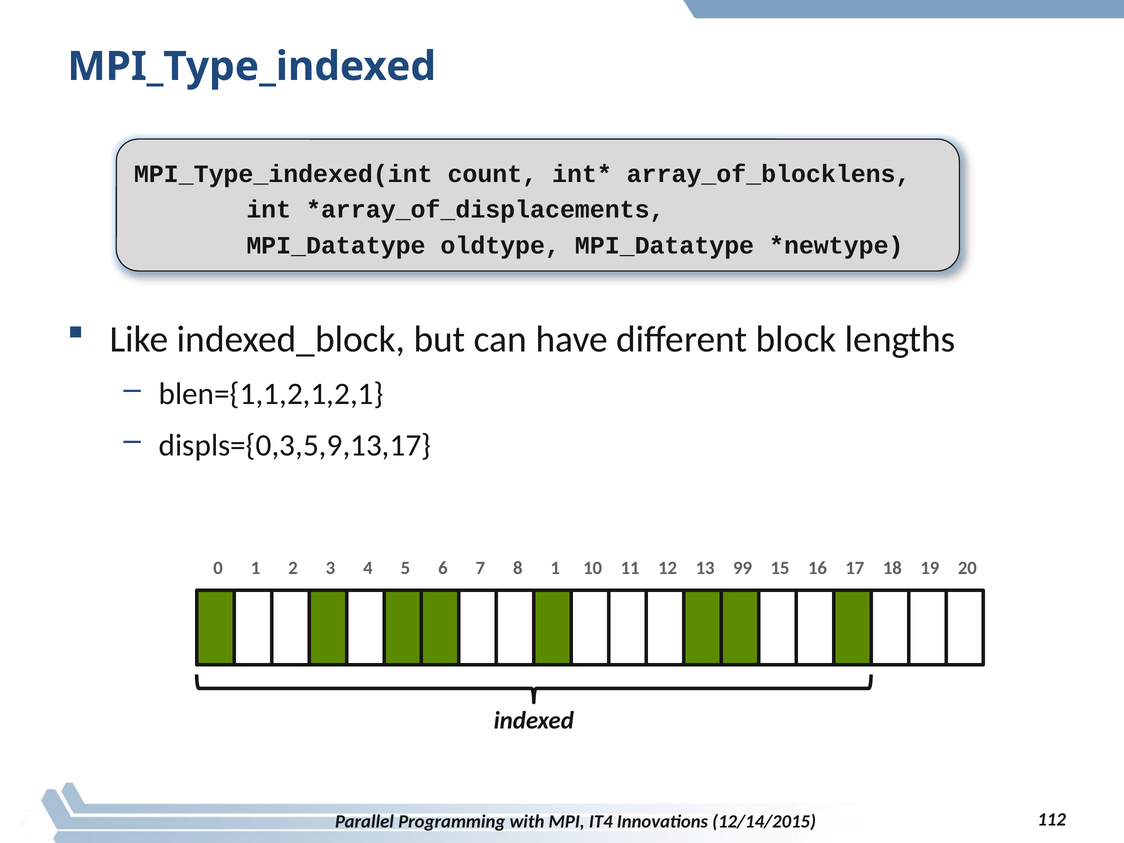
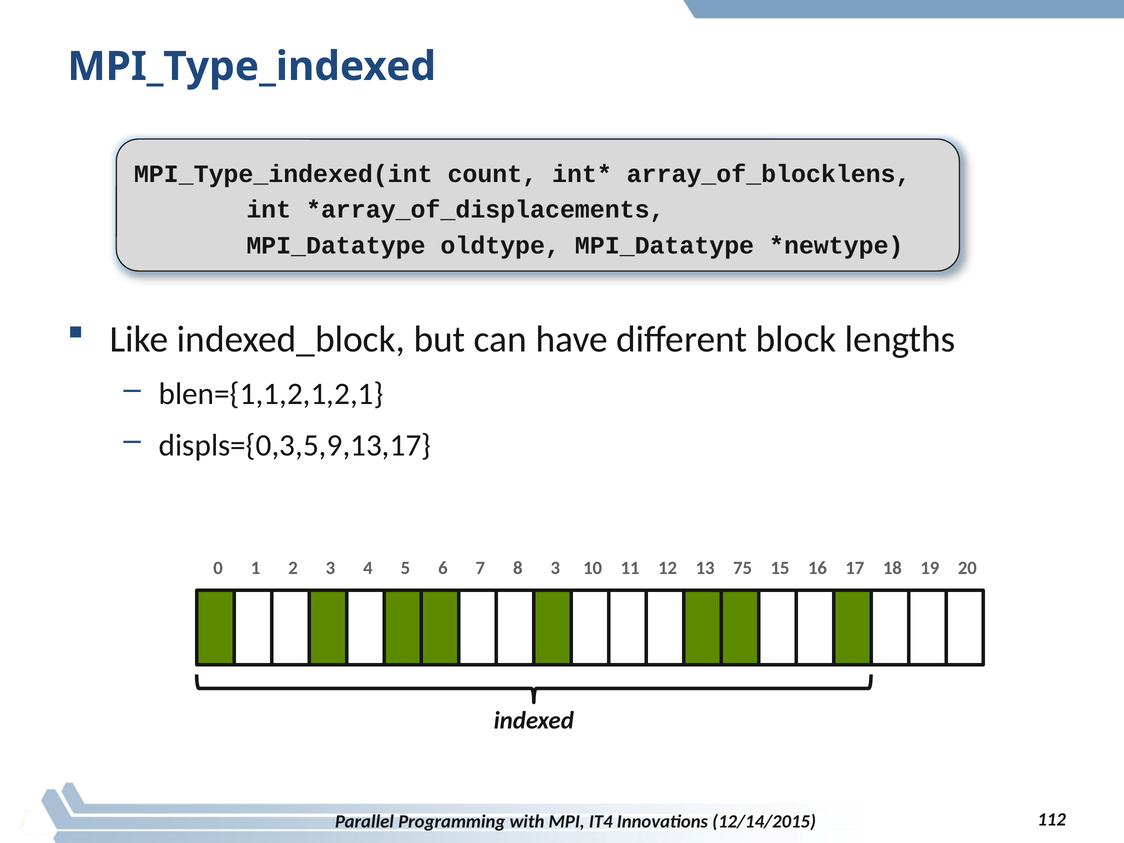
8 1: 1 -> 3
99: 99 -> 75
